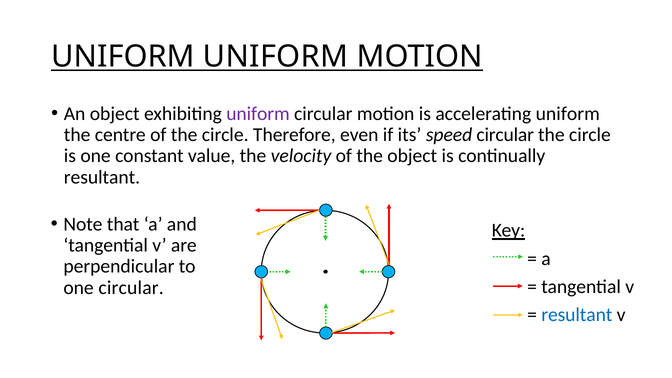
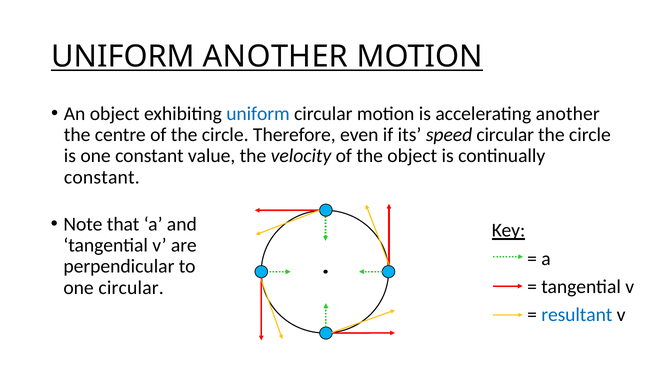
UNIFORM UNIFORM: UNIFORM -> ANOTHER
uniform at (258, 114) colour: purple -> blue
accelerating uniform: uniform -> another
resultant at (102, 177): resultant -> constant
